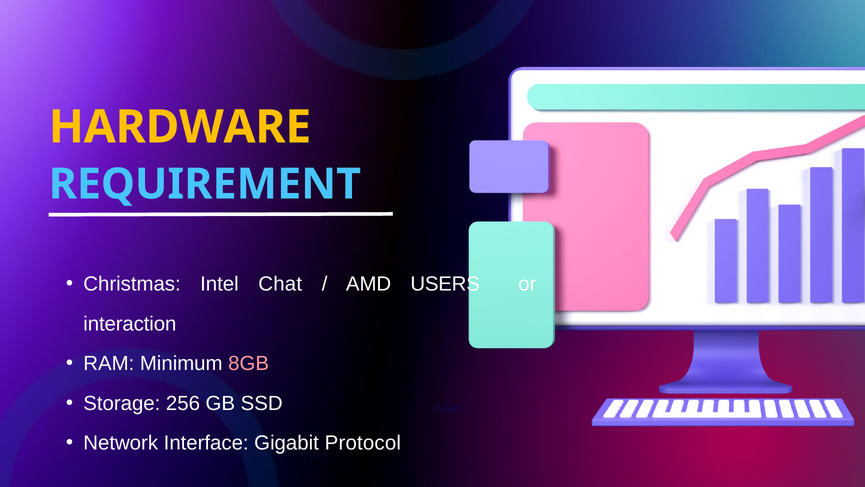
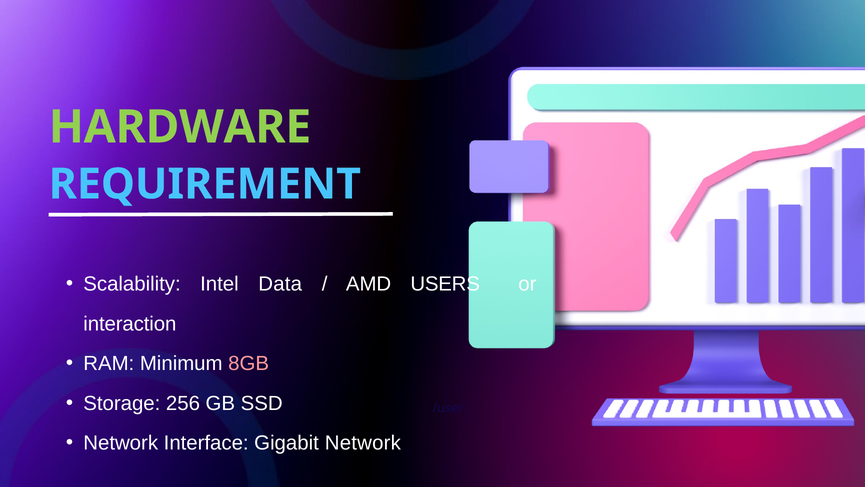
HARDWARE colour: yellow -> light green
Christmas: Christmas -> Scalability
Chat: Chat -> Data
Gigabit Protocol: Protocol -> Network
